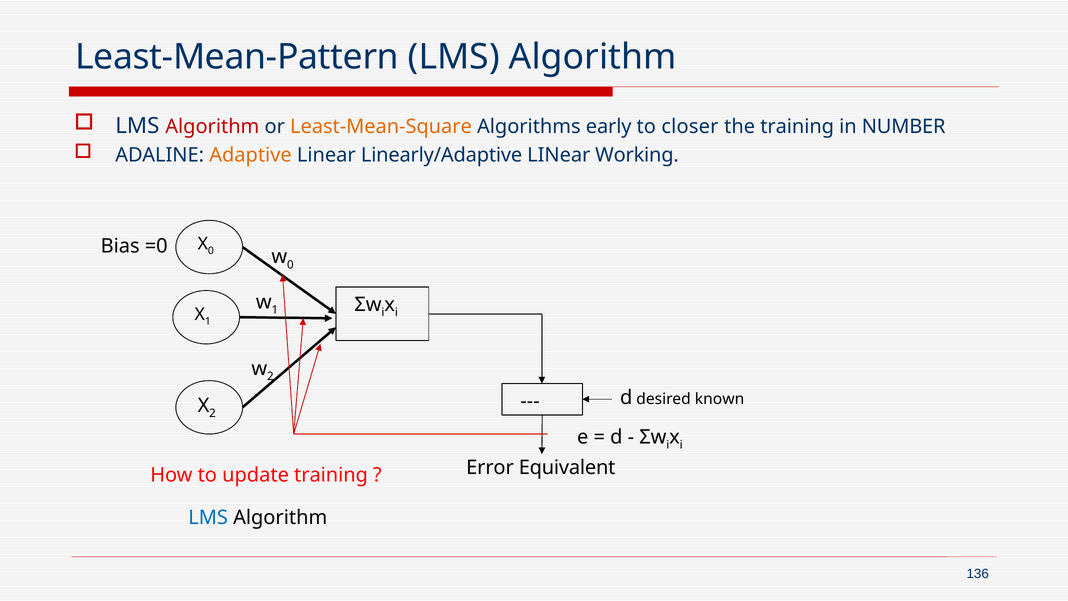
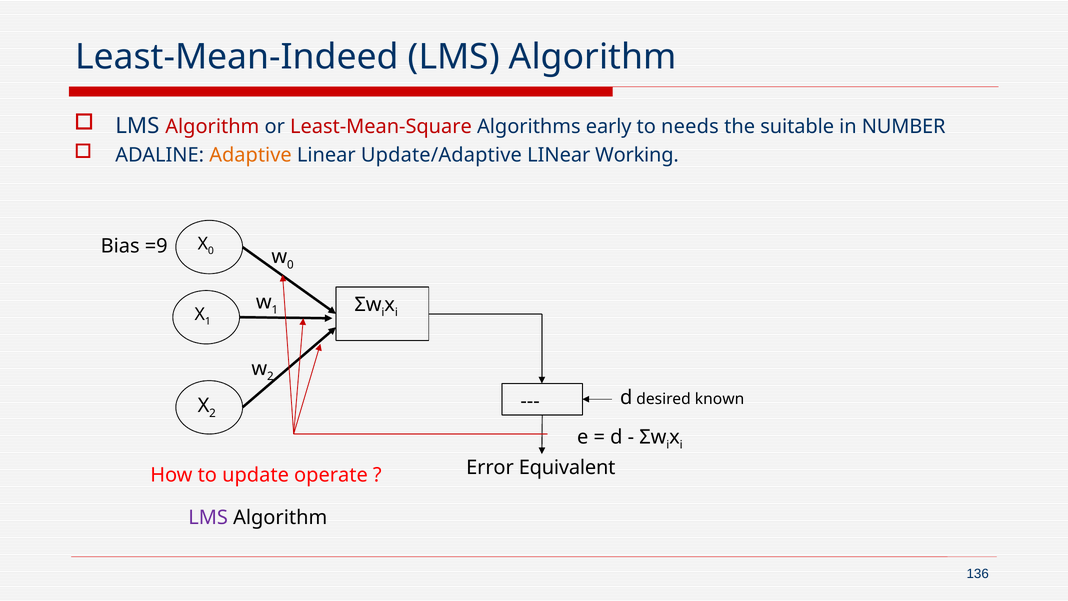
Least-Mean-Pattern: Least-Mean-Pattern -> Least-Mean-Indeed
Least-Mean-Square colour: orange -> red
closer: closer -> needs
the training: training -> suitable
Linearly/Adaptive: Linearly/Adaptive -> Update/Adaptive
=0: =0 -> =9
update training: training -> operate
LMS at (208, 517) colour: blue -> purple
